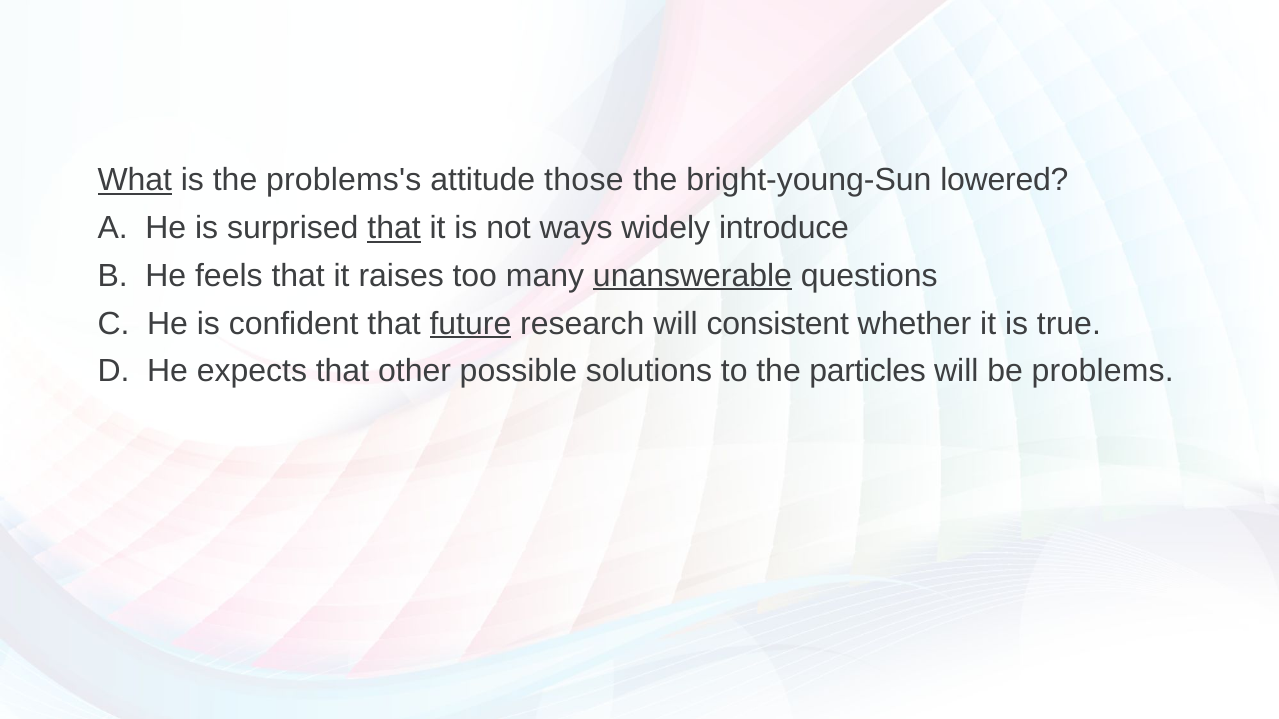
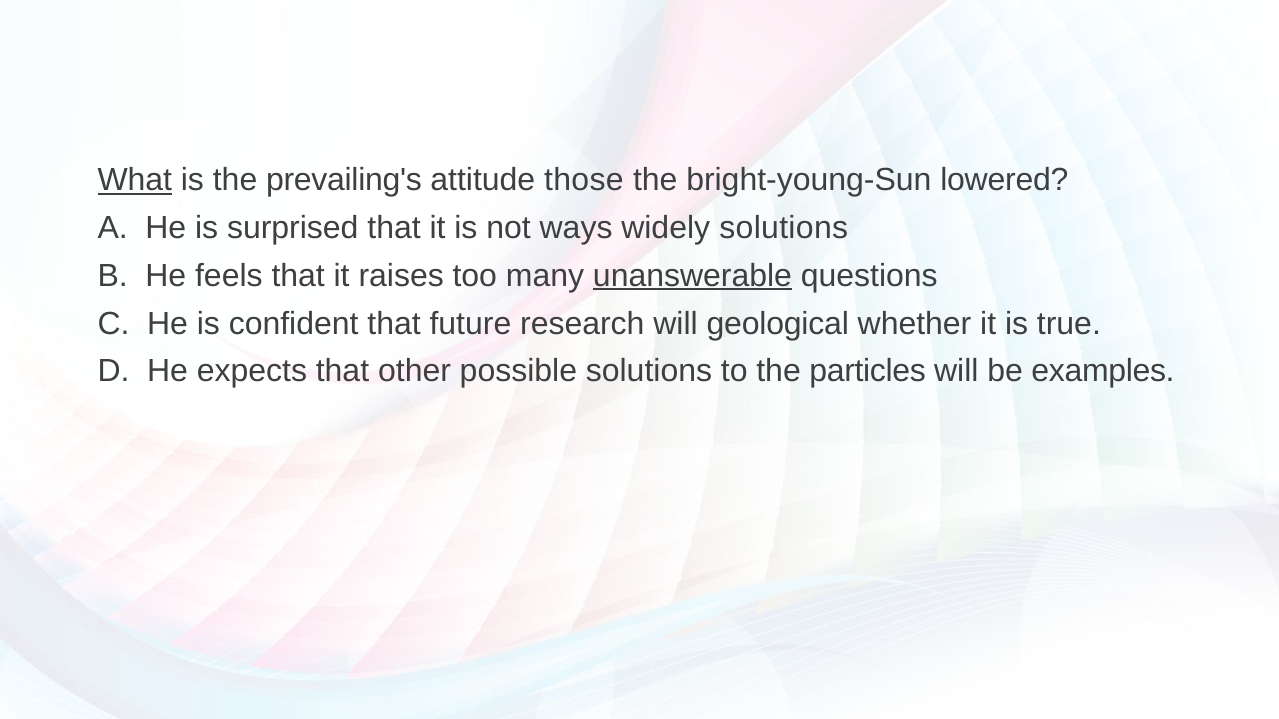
problems's: problems's -> prevailing's
that at (394, 228) underline: present -> none
widely introduce: introduce -> solutions
future underline: present -> none
consistent: consistent -> geological
problems: problems -> examples
